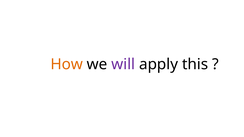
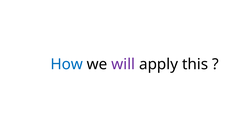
How colour: orange -> blue
